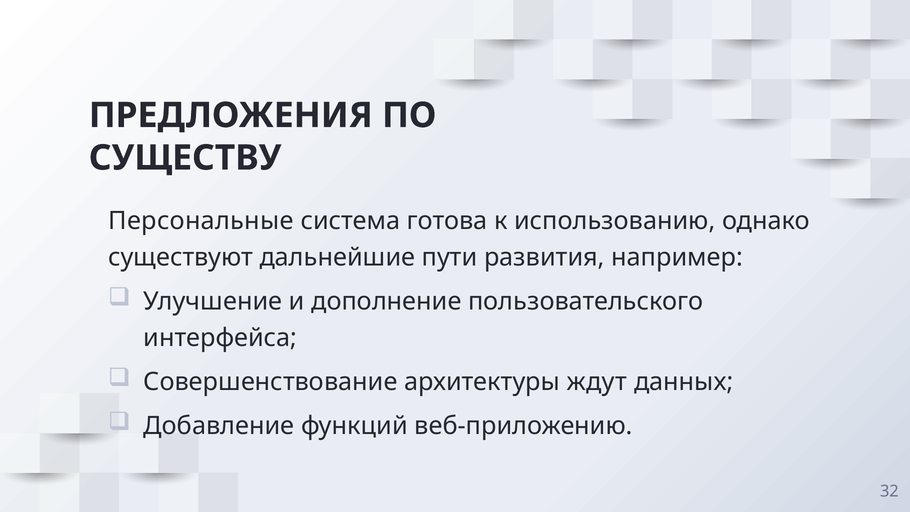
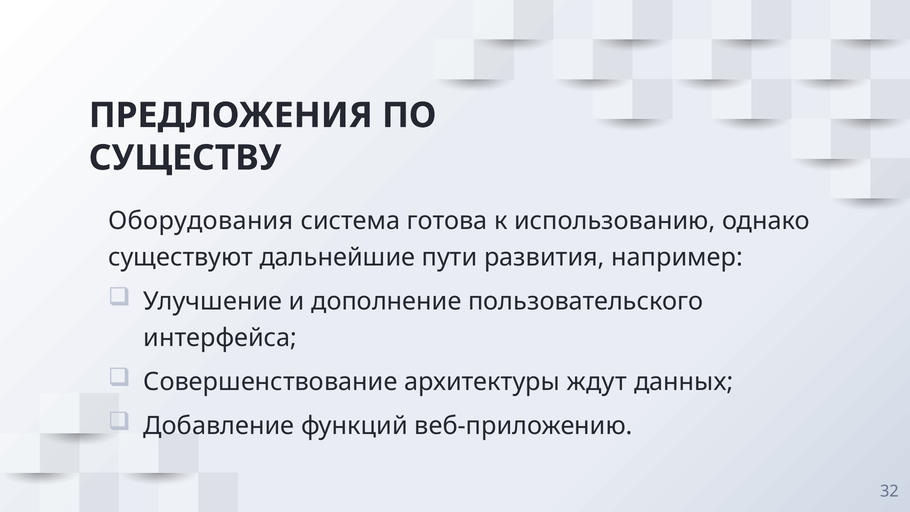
Персональные: Персональные -> Оборудования
